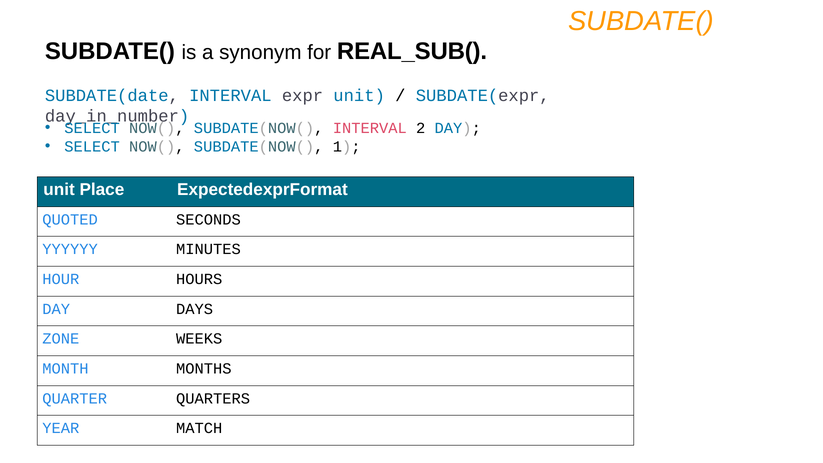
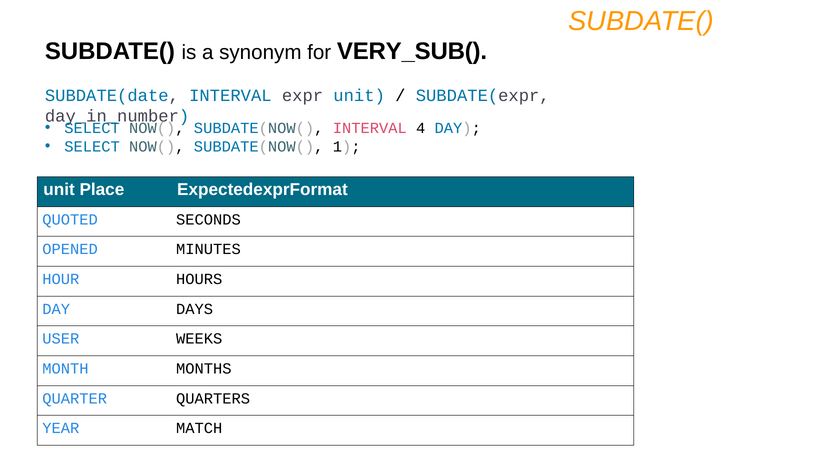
REAL_SUB(: REAL_SUB( -> VERY_SUB(
2: 2 -> 4
YYYYYY: YYYYYY -> OPENED
ZONE: ZONE -> USER
